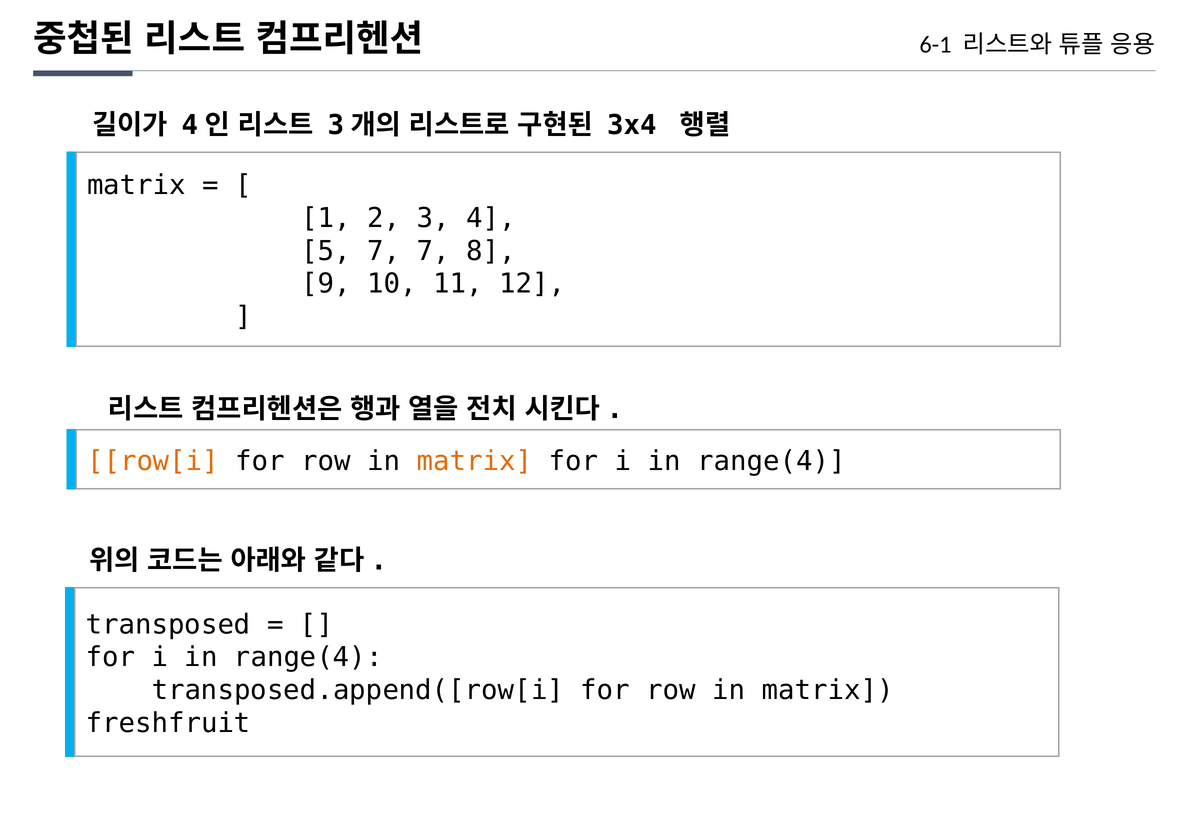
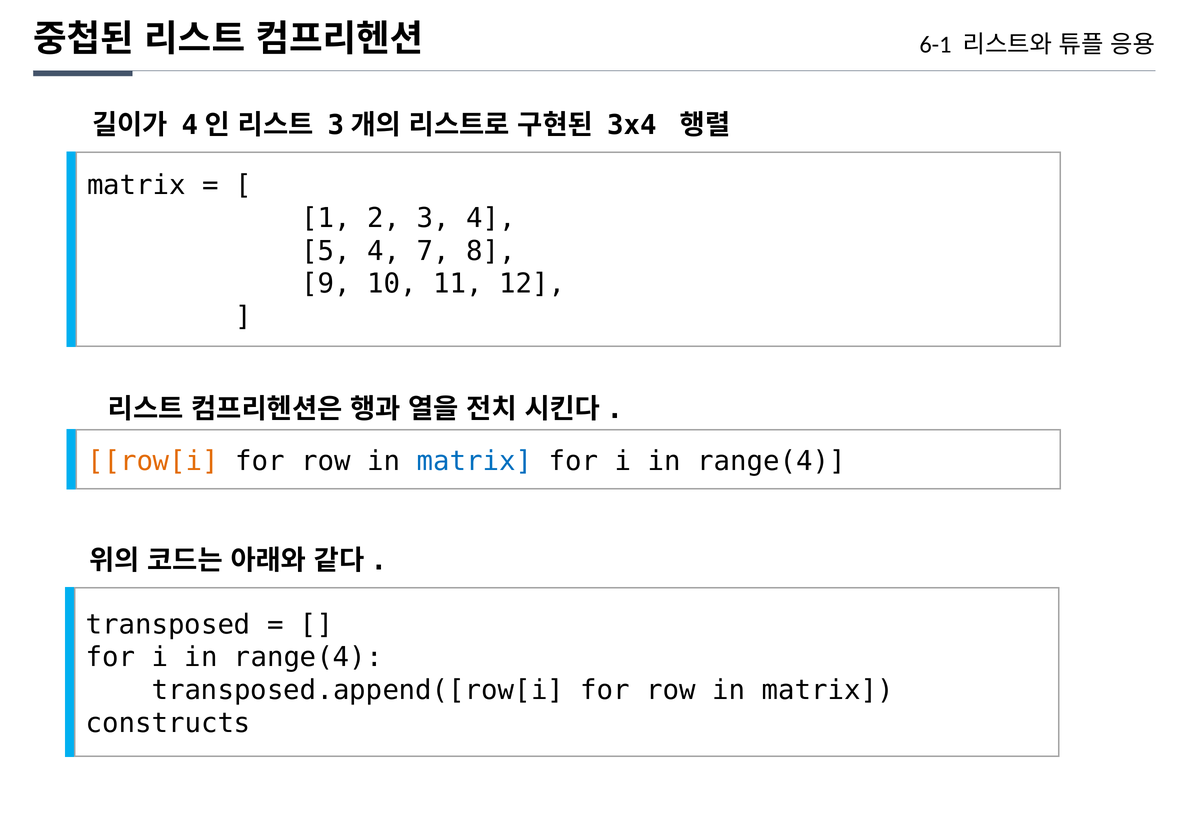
5 7: 7 -> 4
matrix at (475, 461) colour: orange -> blue
freshfruit: freshfruit -> constructs
